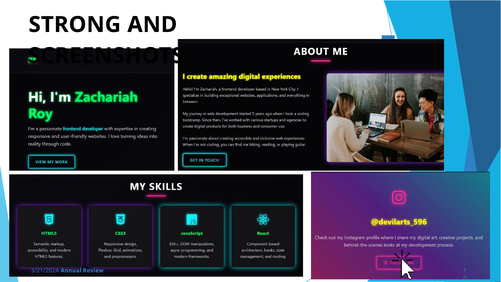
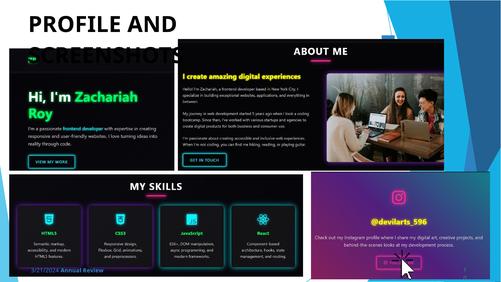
STRONG: STRONG -> PROFILE
